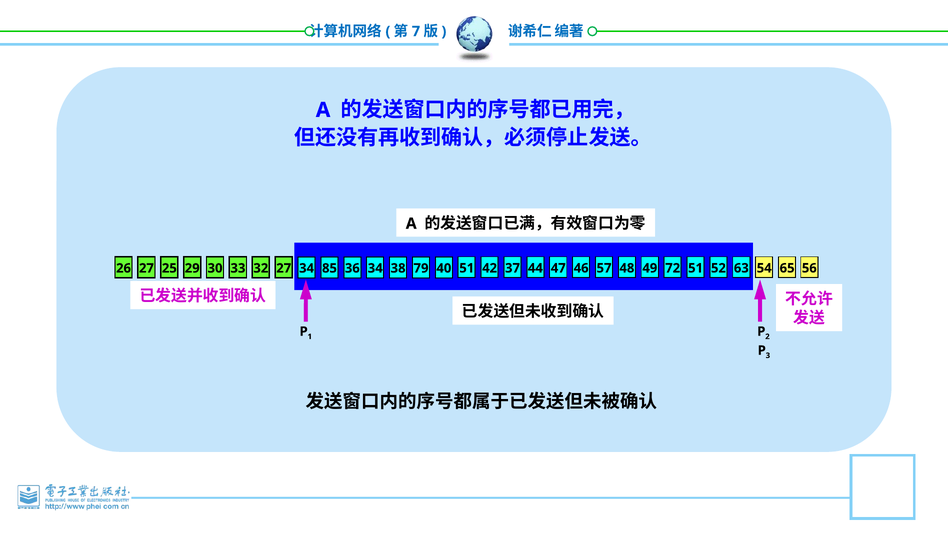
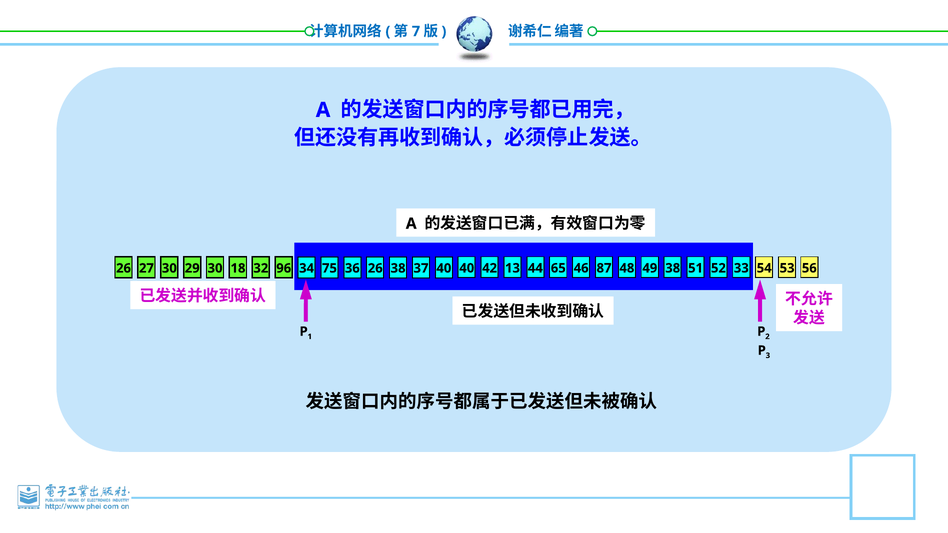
27 25: 25 -> 30
33: 33 -> 18
32 27: 27 -> 96
85: 85 -> 75
36 34: 34 -> 26
79: 79 -> 37
40 51: 51 -> 40
37: 37 -> 13
47: 47 -> 65
57: 57 -> 87
49 72: 72 -> 38
63: 63 -> 33
65: 65 -> 53
